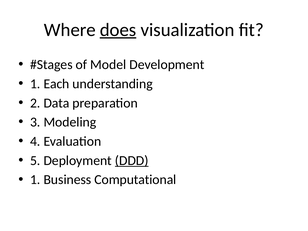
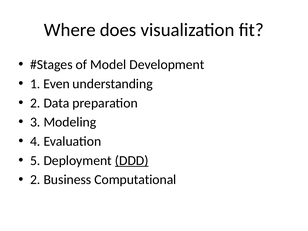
does underline: present -> none
Each: Each -> Even
1 at (35, 180): 1 -> 2
